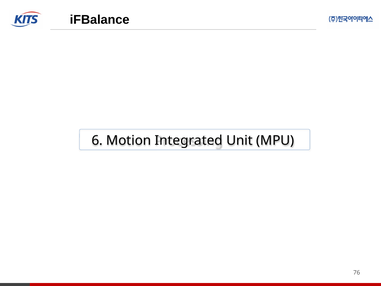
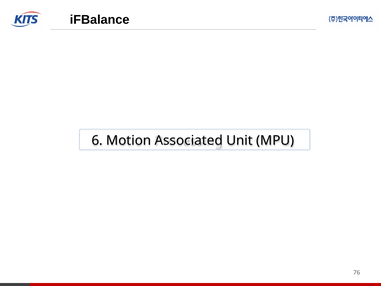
Integrated: Integrated -> Associated
